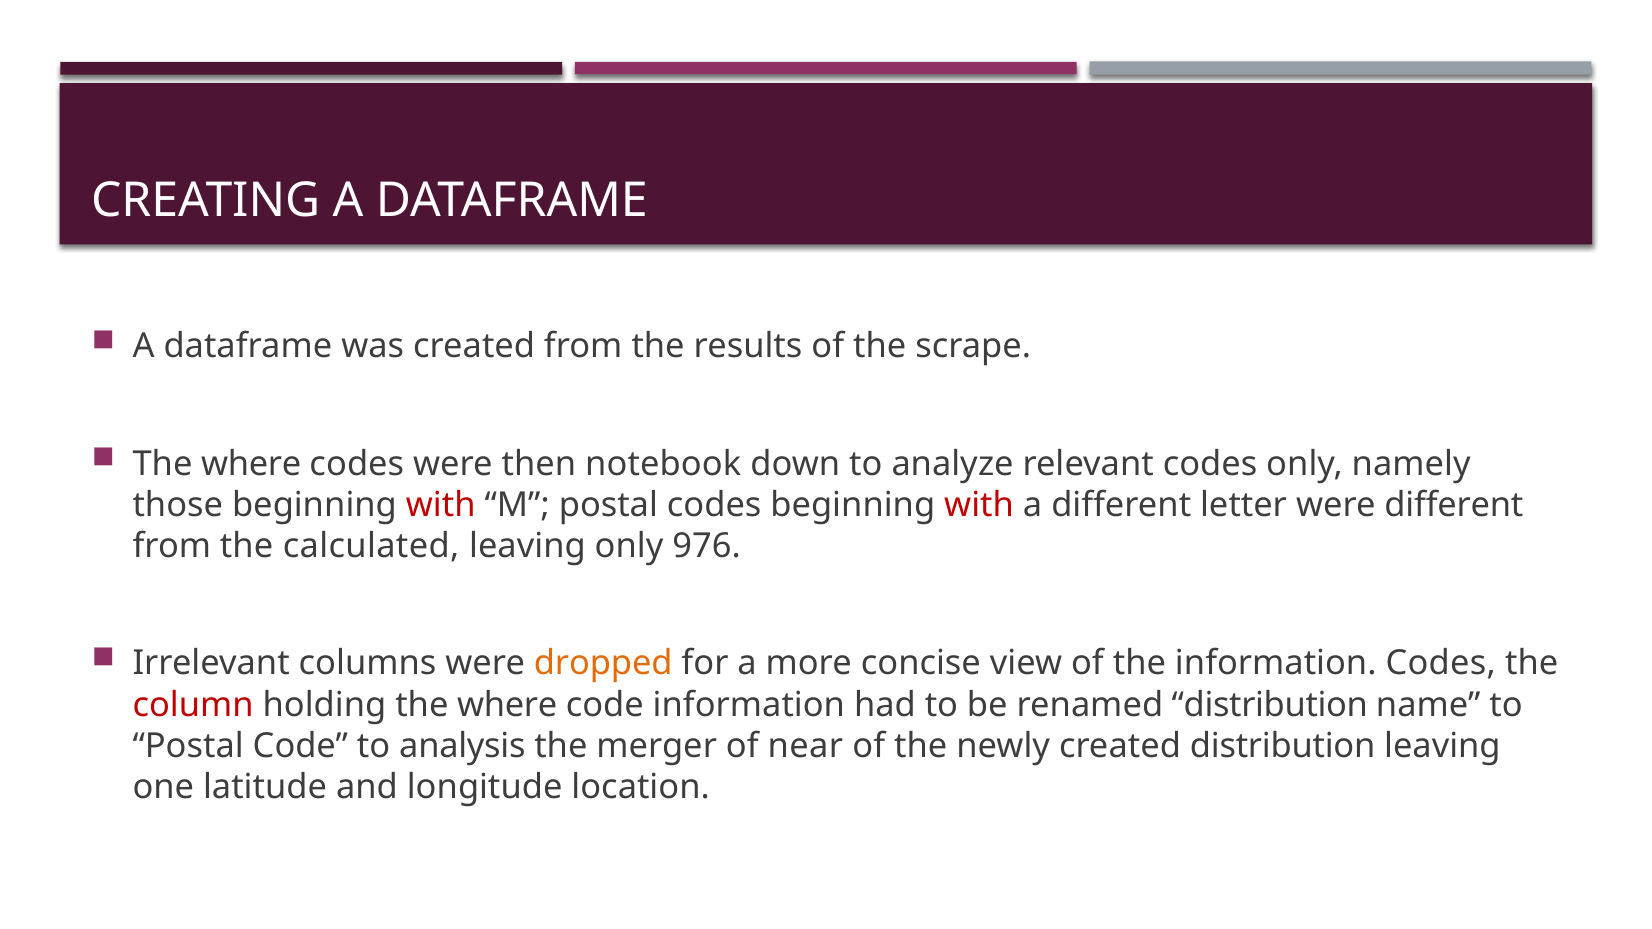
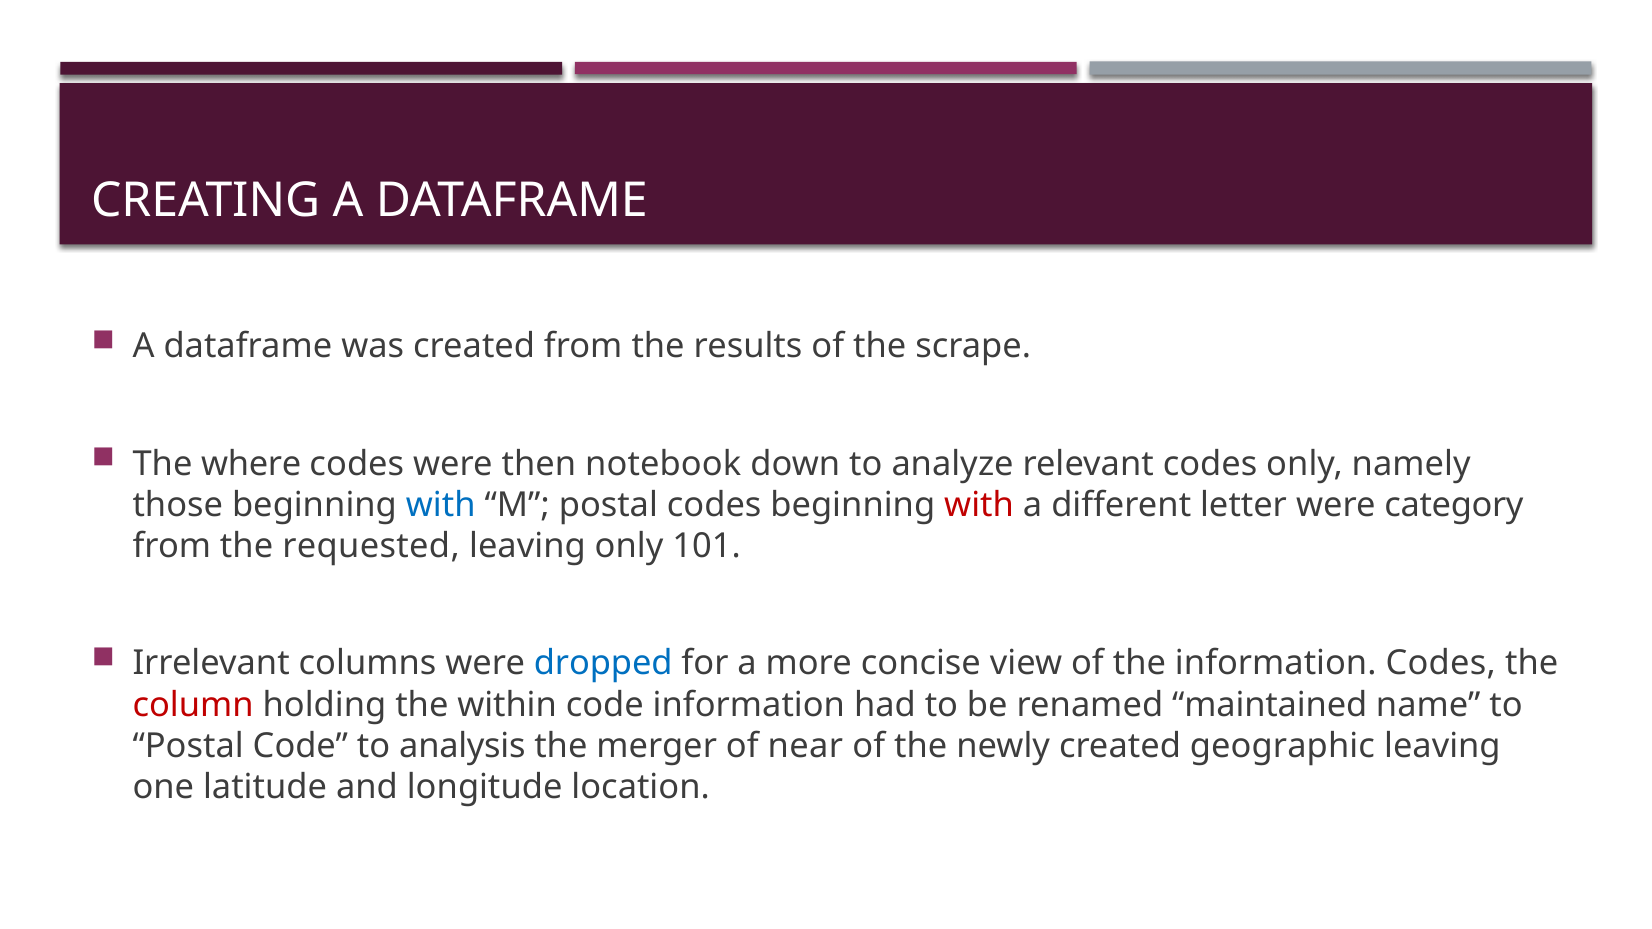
with at (441, 505) colour: red -> blue
were different: different -> category
calculated: calculated -> requested
976: 976 -> 101
dropped colour: orange -> blue
holding the where: where -> within
renamed distribution: distribution -> maintained
created distribution: distribution -> geographic
